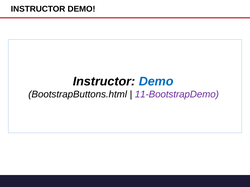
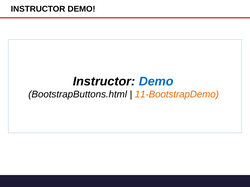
11-BootstrapDemo colour: purple -> orange
